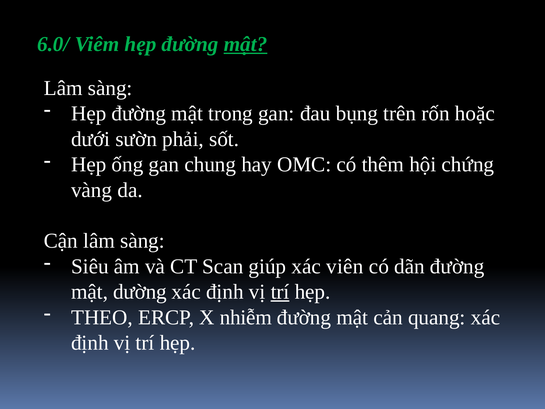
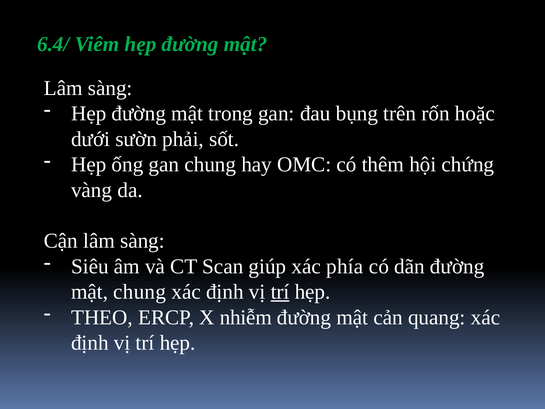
6.0/: 6.0/ -> 6.4/
mật at (246, 44) underline: present -> none
viên: viên -> phía
mật dường: dường -> chung
